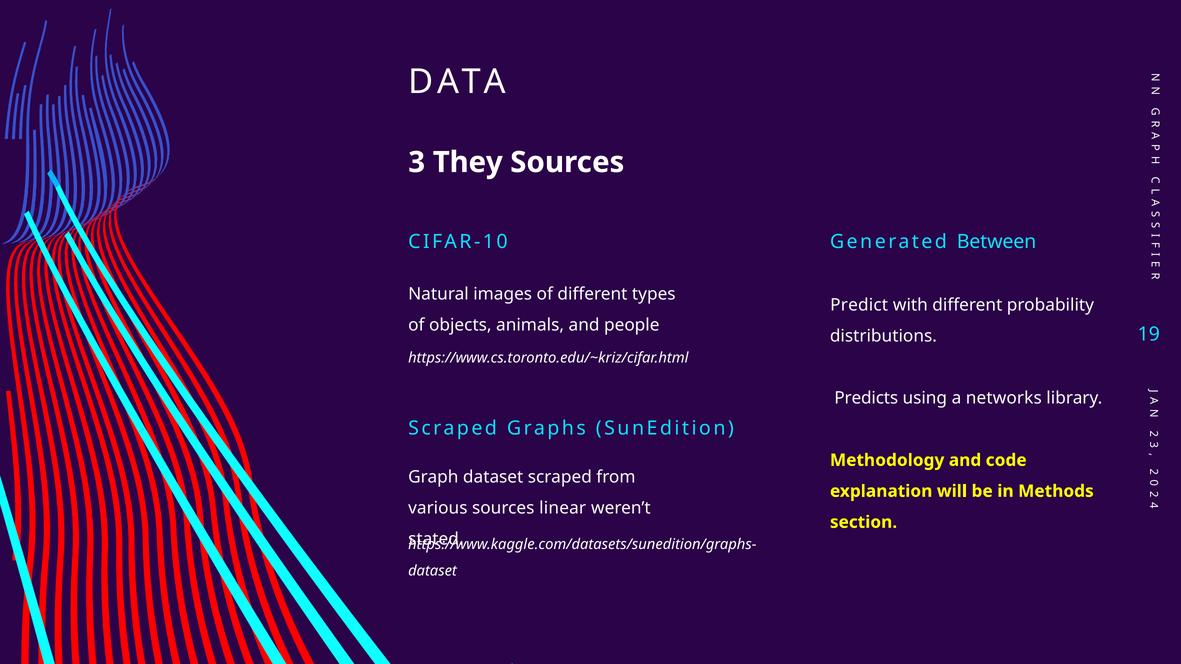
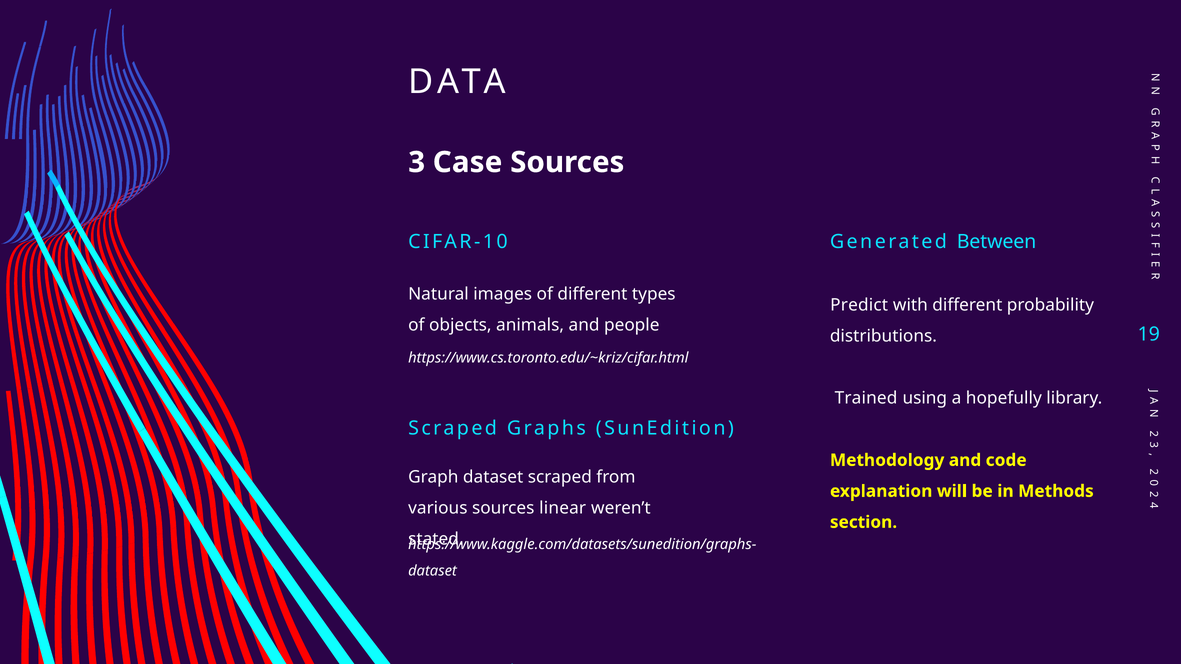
They: They -> Case
Predicts: Predicts -> Trained
networks: networks -> hopefully
